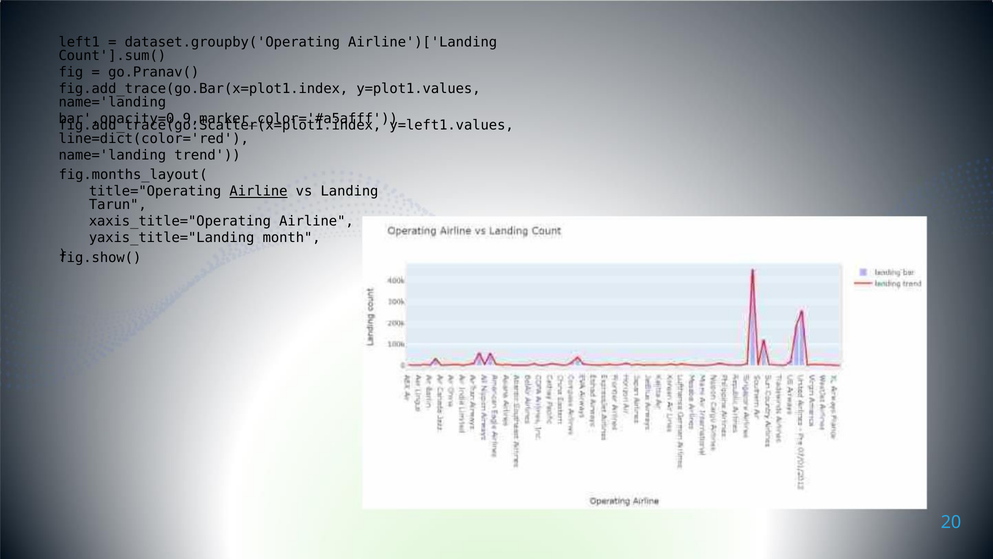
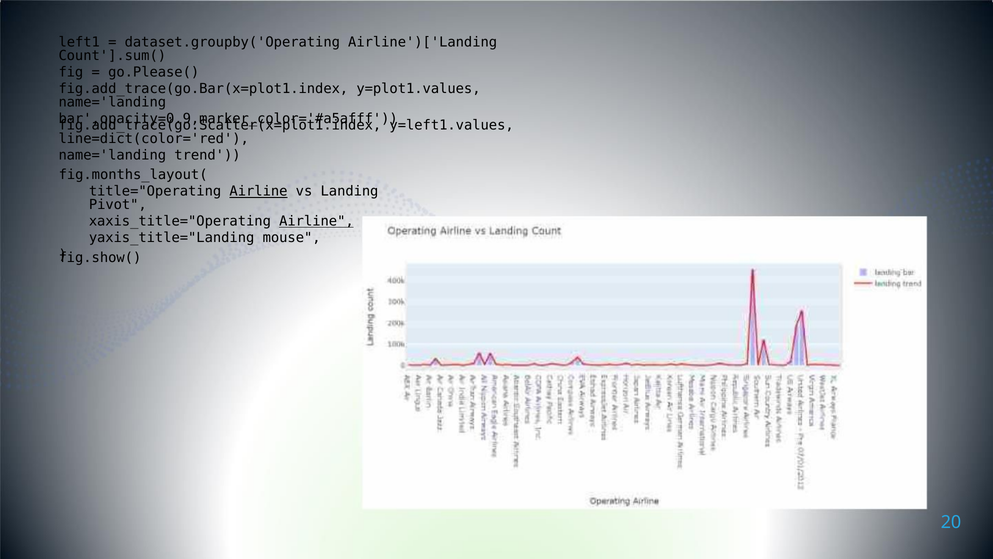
go.Pranav(: go.Pranav( -> go.Please(
Tarun: Tarun -> Pivot
Airline at (316, 221) underline: none -> present
month: month -> mouse
